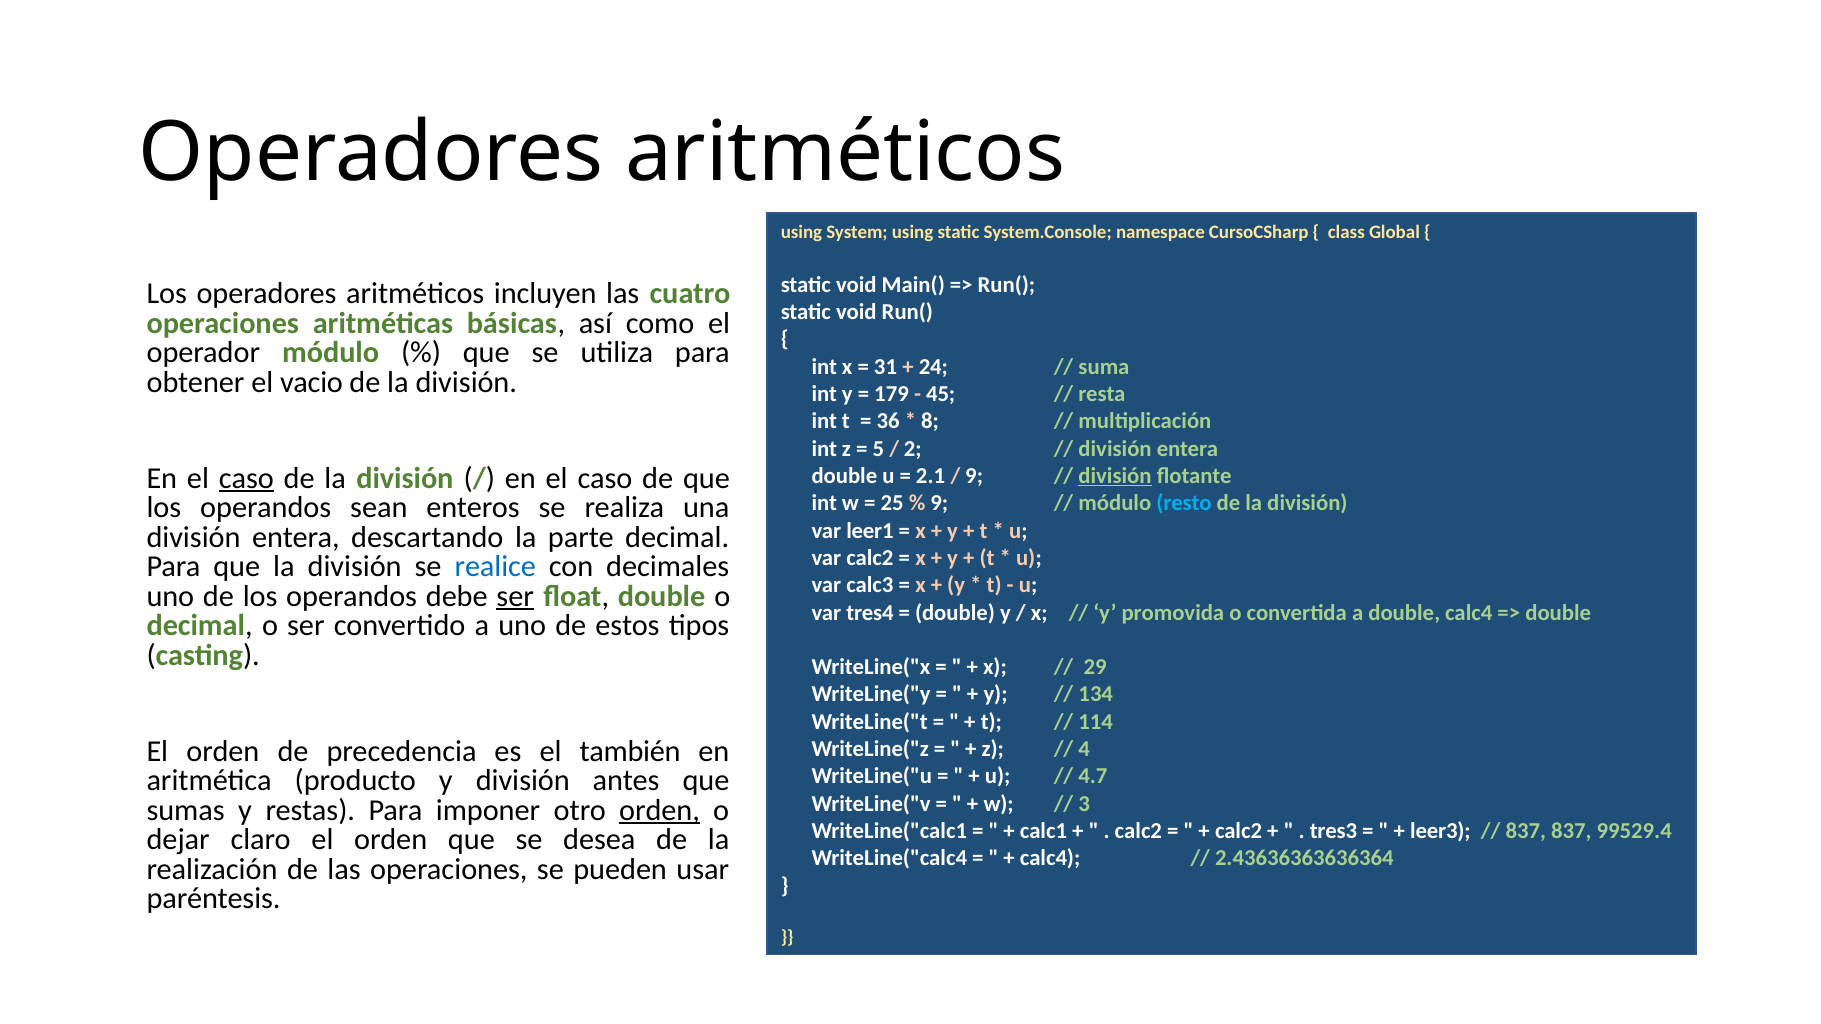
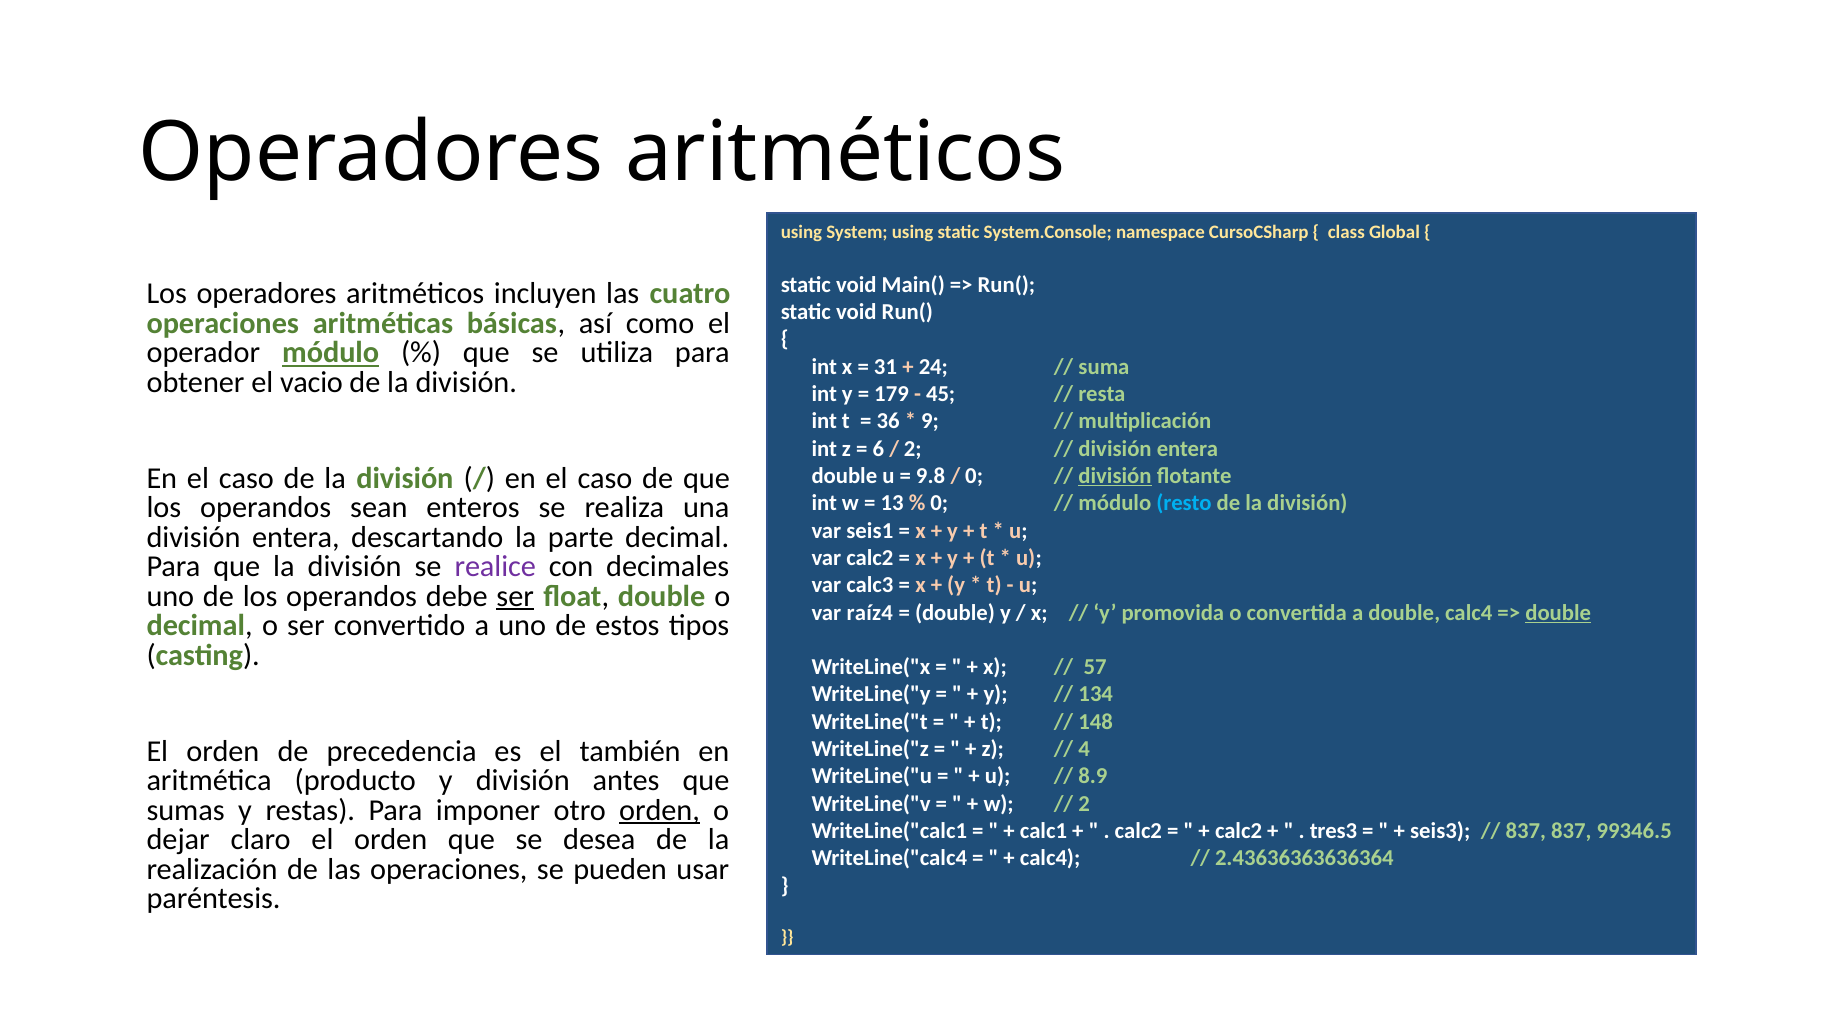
módulo at (331, 353) underline: none -> present
8: 8 -> 9
5: 5 -> 6
caso at (246, 478) underline: present -> none
2.1: 2.1 -> 9.8
9 at (974, 476): 9 -> 0
25: 25 -> 13
9 at (939, 503): 9 -> 0
leer1: leer1 -> seis1
realice colour: blue -> purple
tres4: tres4 -> raíz4
double at (1558, 613) underline: none -> present
29: 29 -> 57
114: 114 -> 148
4.7: 4.7 -> 8.9
3 at (1084, 804): 3 -> 2
leer3: leer3 -> seis3
99529.4: 99529.4 -> 99346.5
